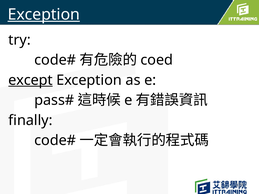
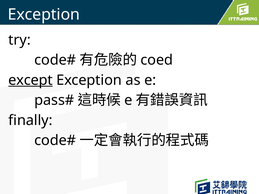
Exception at (44, 14) underline: present -> none
